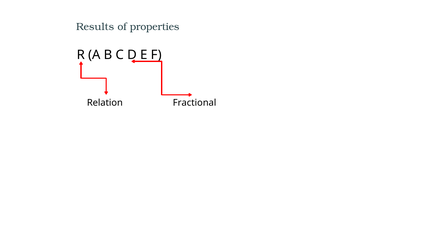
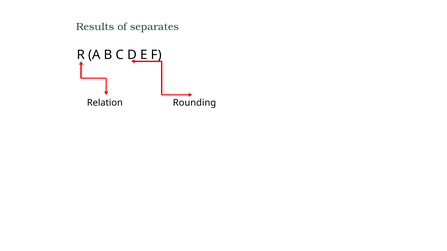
properties: properties -> separates
Fractional: Fractional -> Rounding
